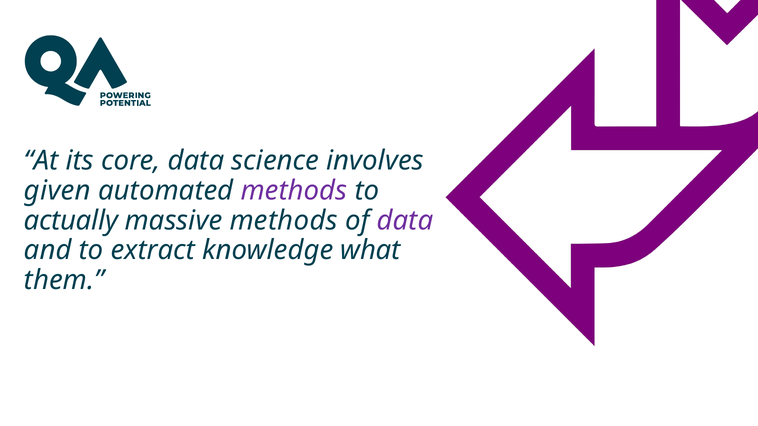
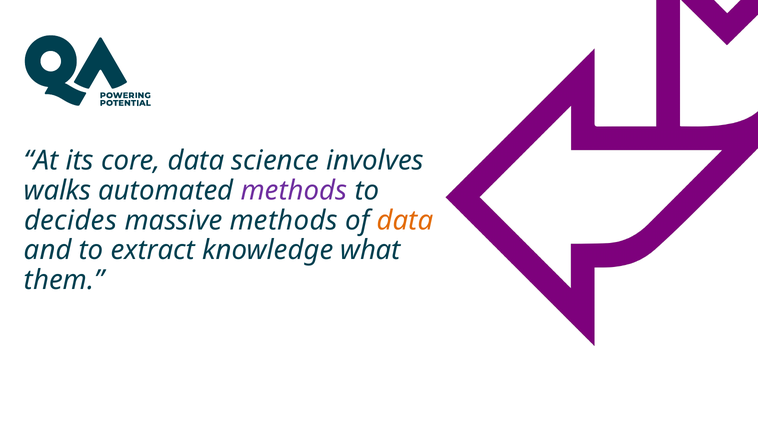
given: given -> walks
actually: actually -> decides
data at (405, 221) colour: purple -> orange
